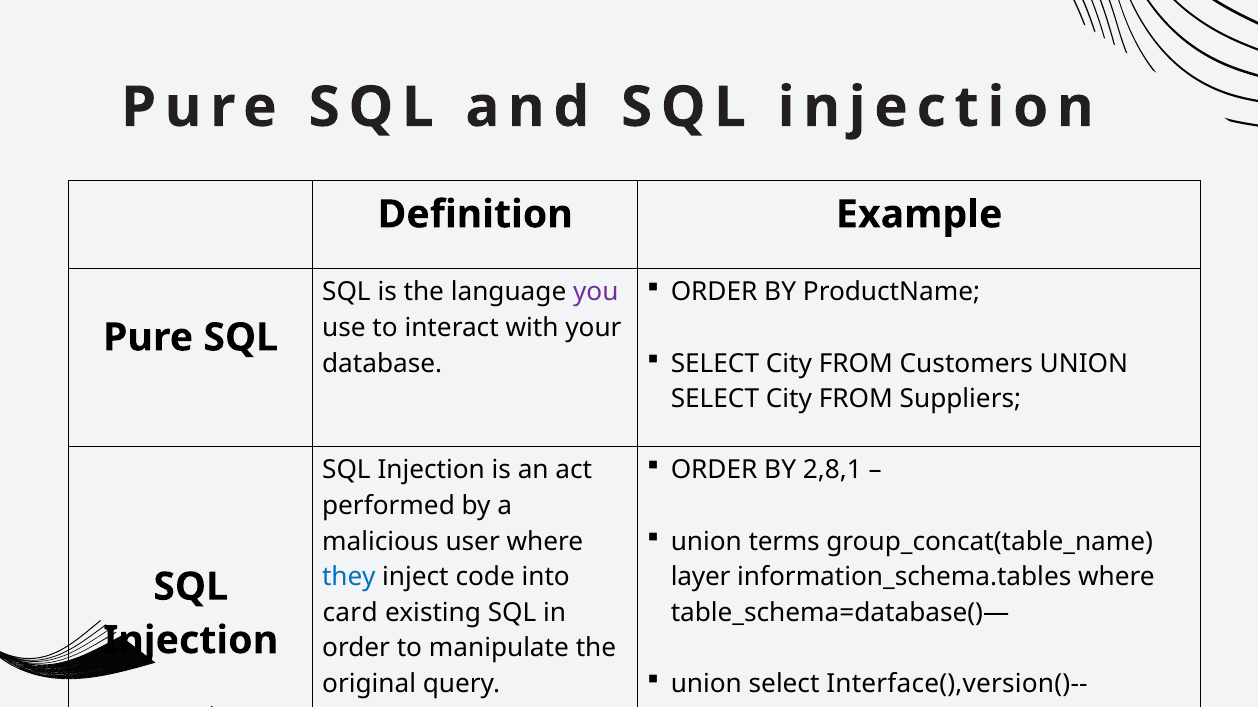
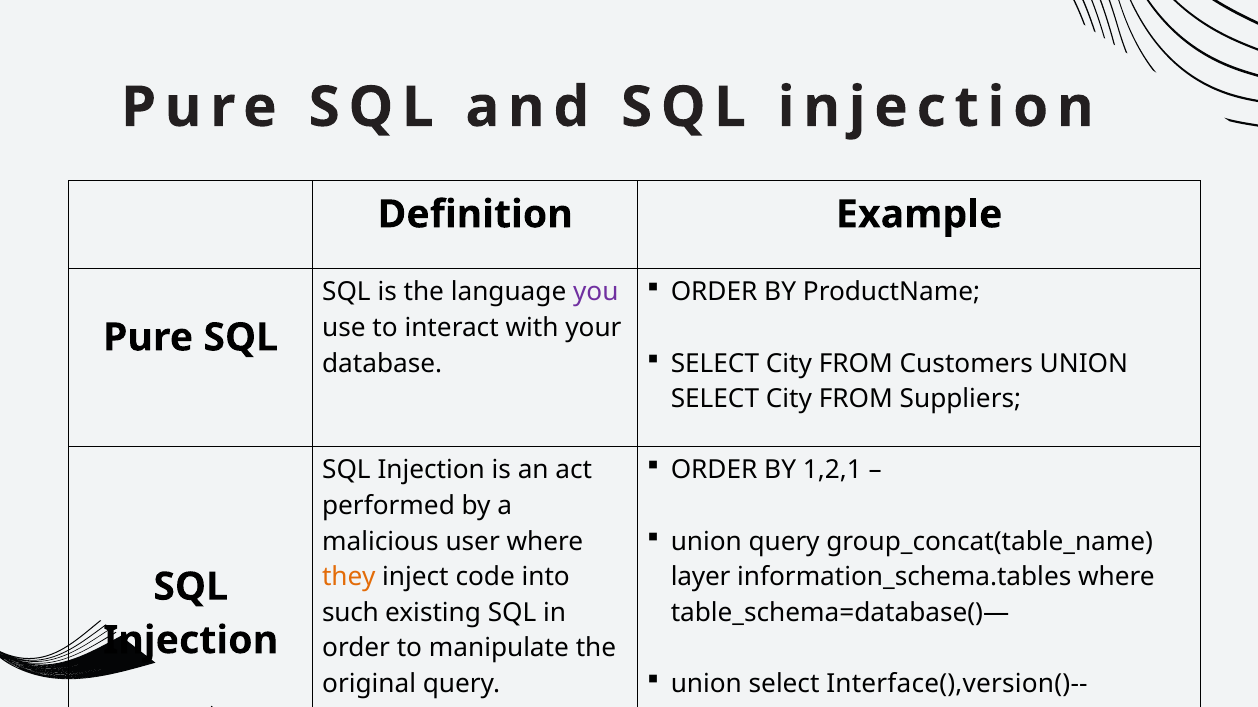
2,8,1: 2,8,1 -> 1,2,1
union terms: terms -> query
they colour: blue -> orange
card: card -> such
